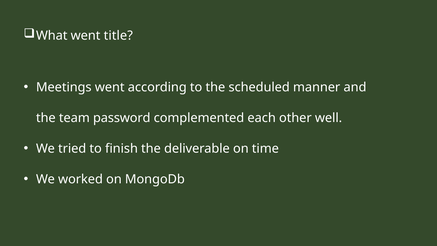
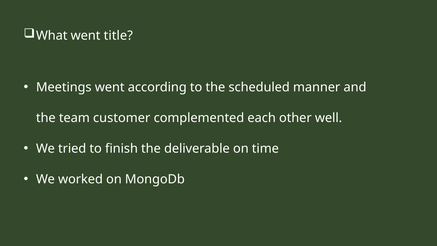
password: password -> customer
